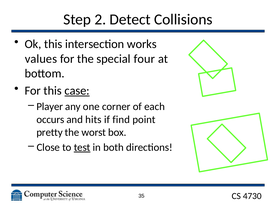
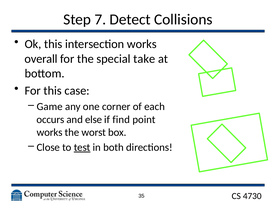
2: 2 -> 7
values: values -> overall
four: four -> take
case underline: present -> none
Player: Player -> Game
hits: hits -> else
pretty at (50, 132): pretty -> works
